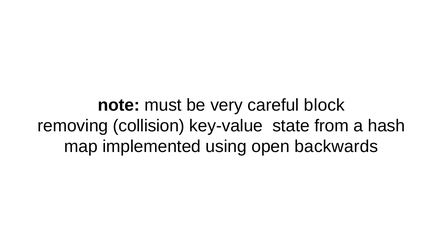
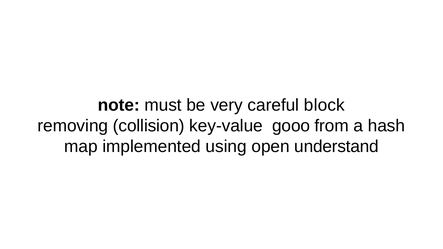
state: state -> gooo
backwards: backwards -> understand
